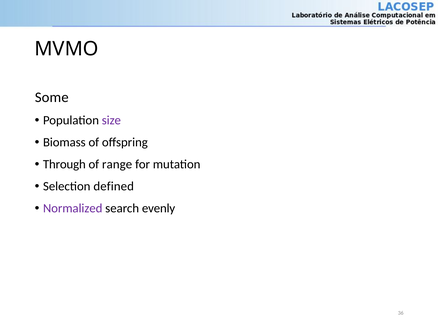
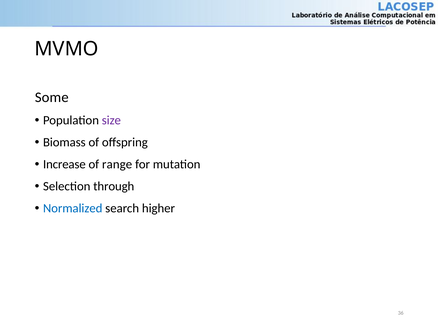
Through: Through -> Increase
defined: defined -> through
Normalized colour: purple -> blue
evenly: evenly -> higher
